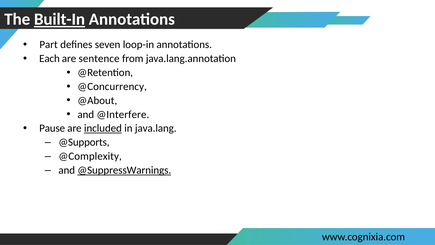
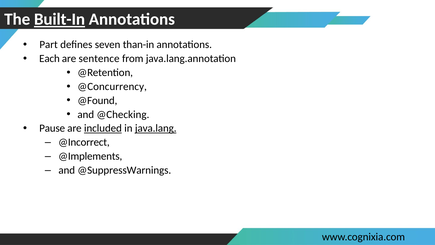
loop-in: loop-in -> than-in
@About: @About -> @Found
@Interfere: @Interfere -> @Checking
java.lang underline: none -> present
@Supports: @Supports -> @Incorrect
@Complexity: @Complexity -> @Implements
@SuppressWarnings underline: present -> none
